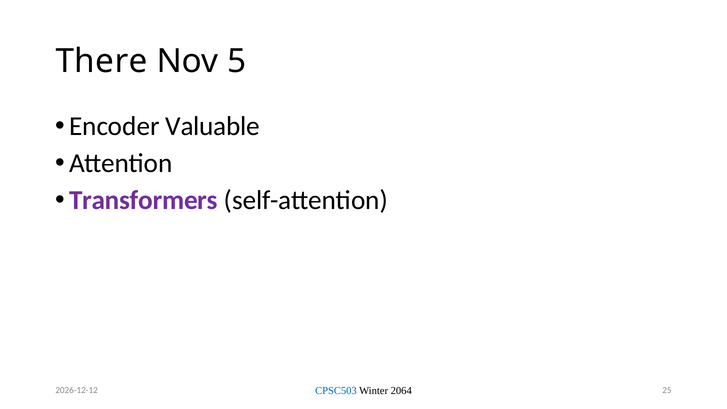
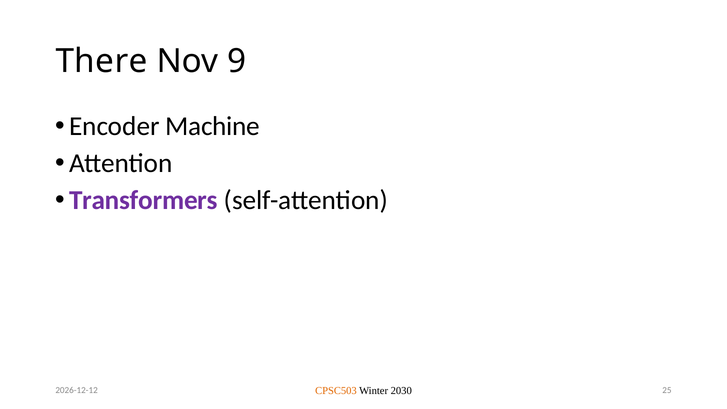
5: 5 -> 9
Valuable: Valuable -> Machine
CPSC503 colour: blue -> orange
2064: 2064 -> 2030
